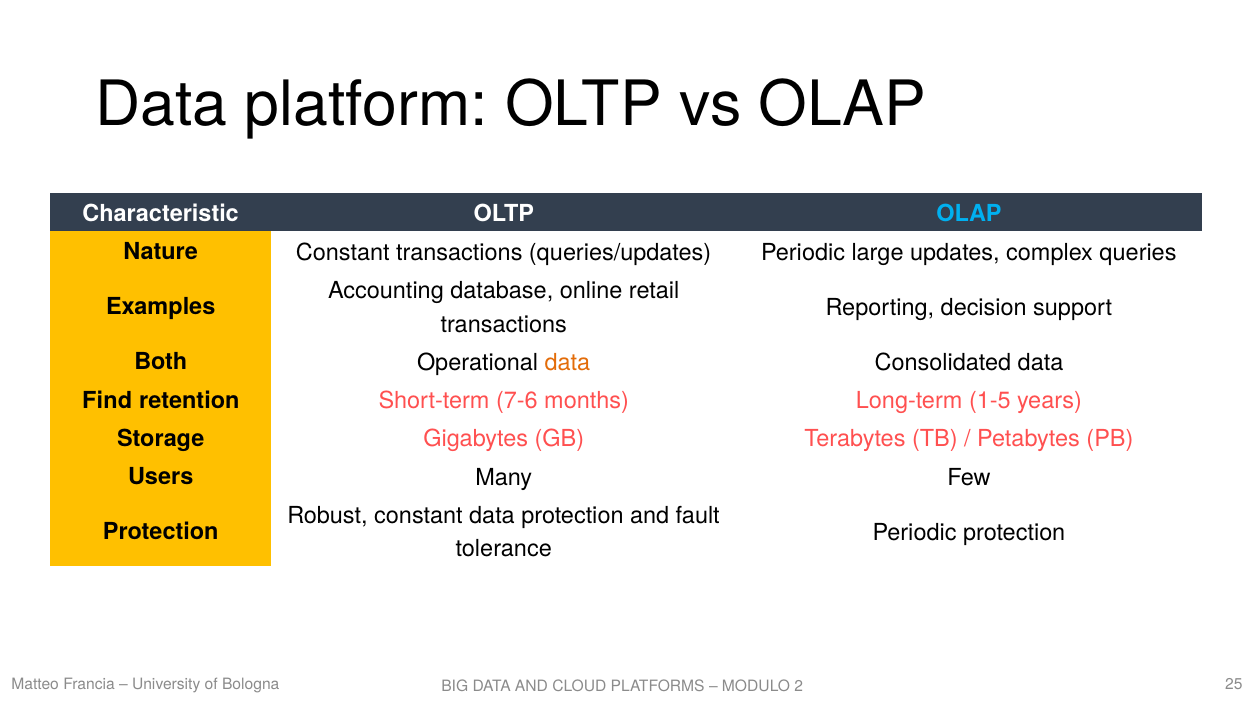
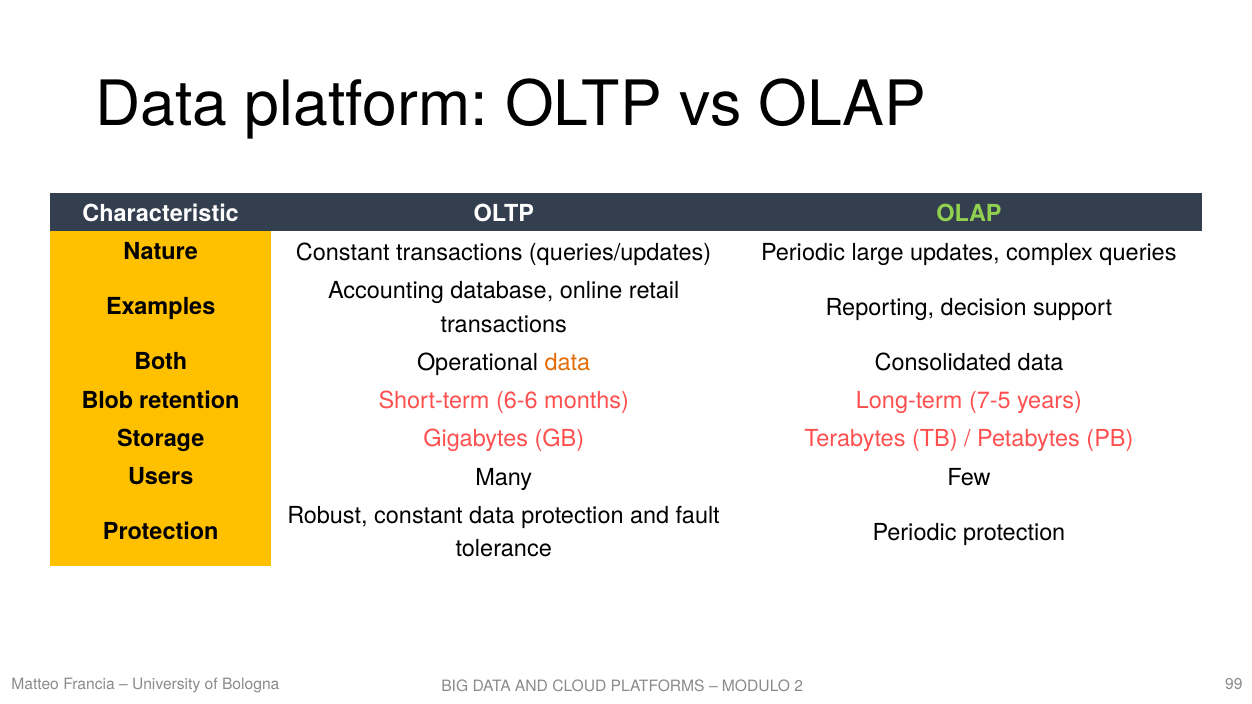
OLAP at (969, 214) colour: light blue -> light green
Find: Find -> Blob
7-6: 7-6 -> 6-6
1-5: 1-5 -> 7-5
25: 25 -> 99
